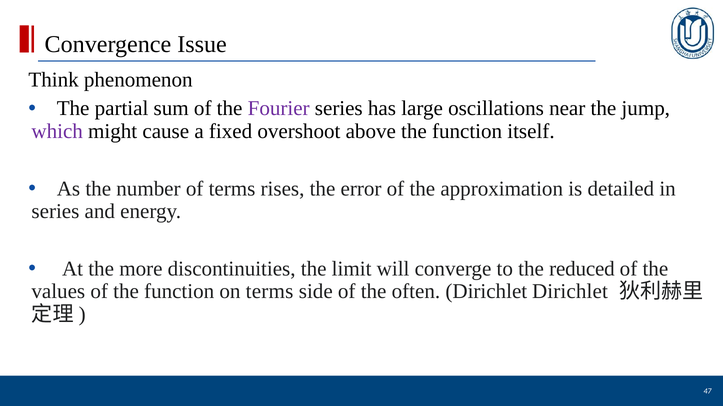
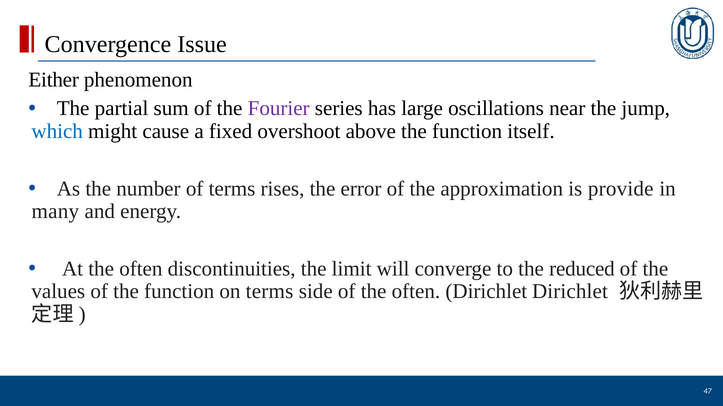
Think: Think -> Either
which colour: purple -> blue
detailed: detailed -> provide
series at (55, 212): series -> many
At the more: more -> often
